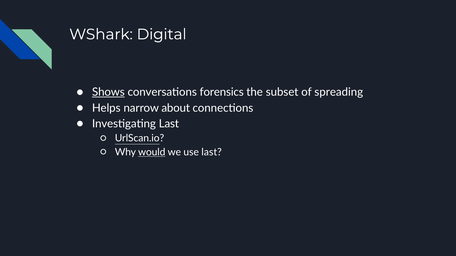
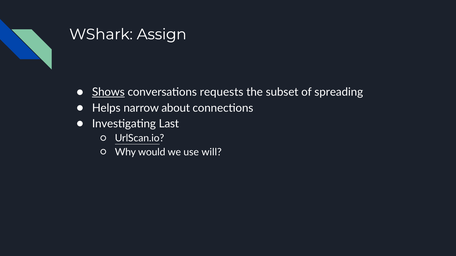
Digital: Digital -> Assign
forensics: forensics -> requests
would underline: present -> none
use last: last -> will
